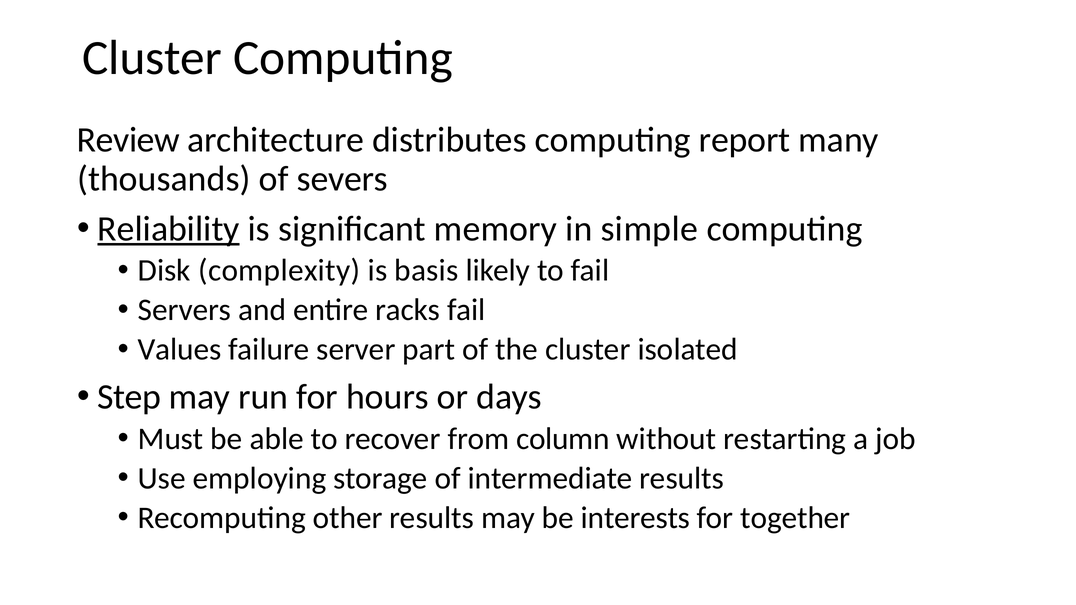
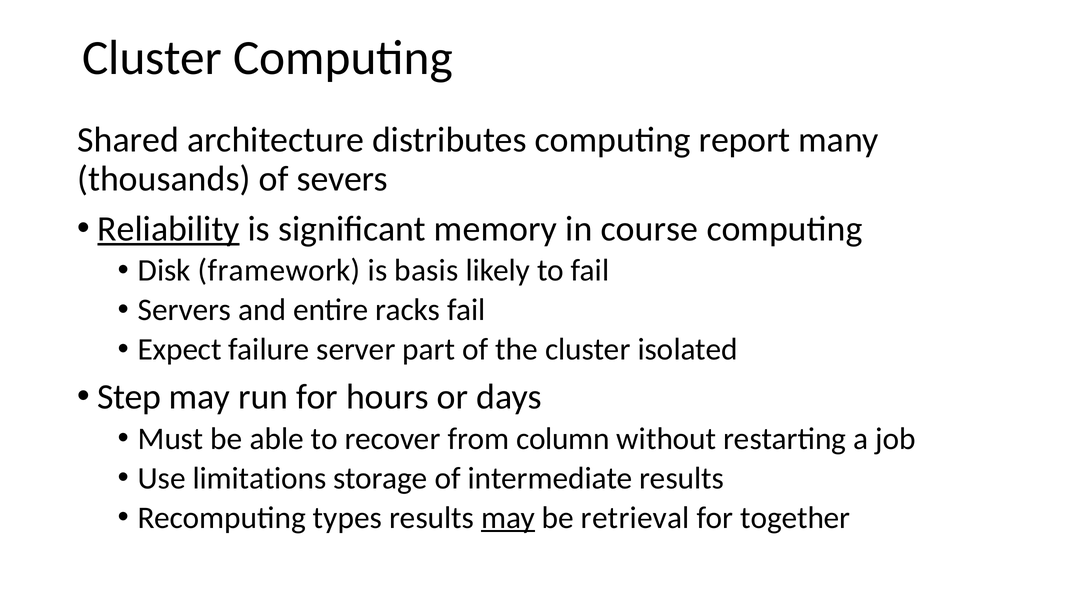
Review: Review -> Shared
simple: simple -> course
complexity: complexity -> framework
Values: Values -> Expect
employing: employing -> limitations
other: other -> types
may at (508, 518) underline: none -> present
interests: interests -> retrieval
